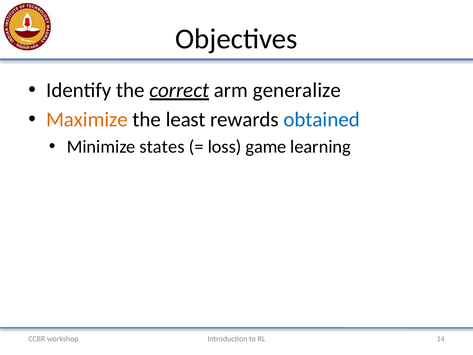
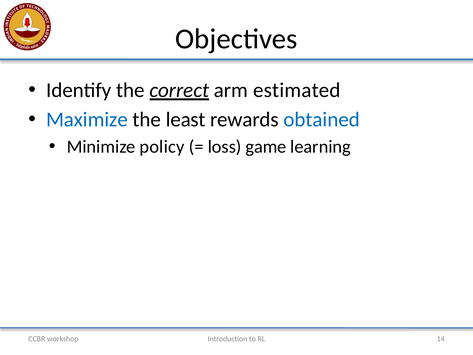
generalize: generalize -> estimated
Maximize colour: orange -> blue
states: states -> policy
